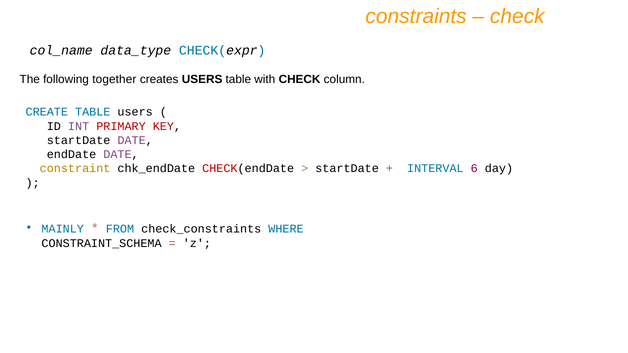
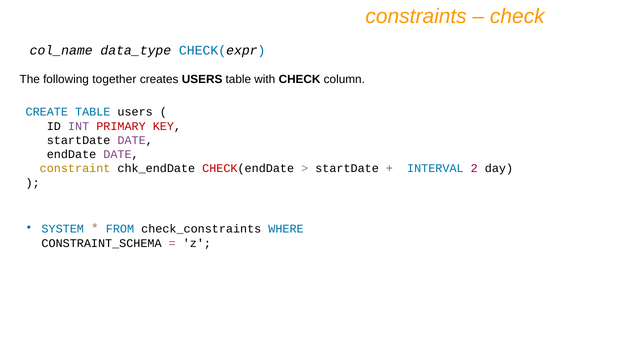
6: 6 -> 2
MAINLY: MAINLY -> SYSTEM
